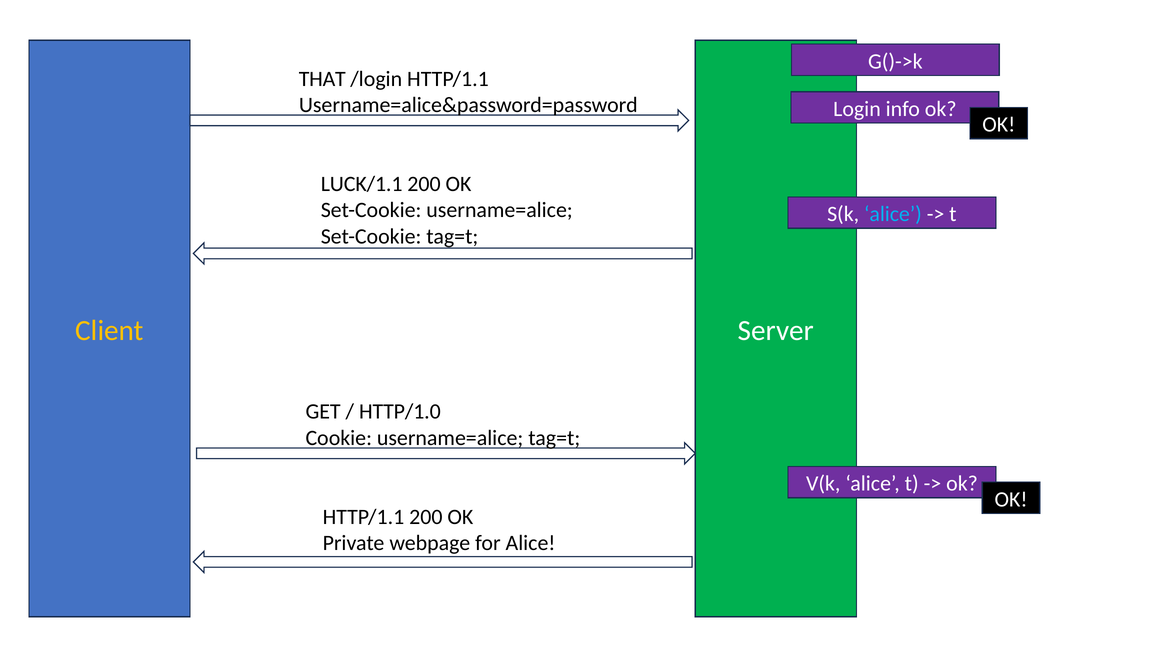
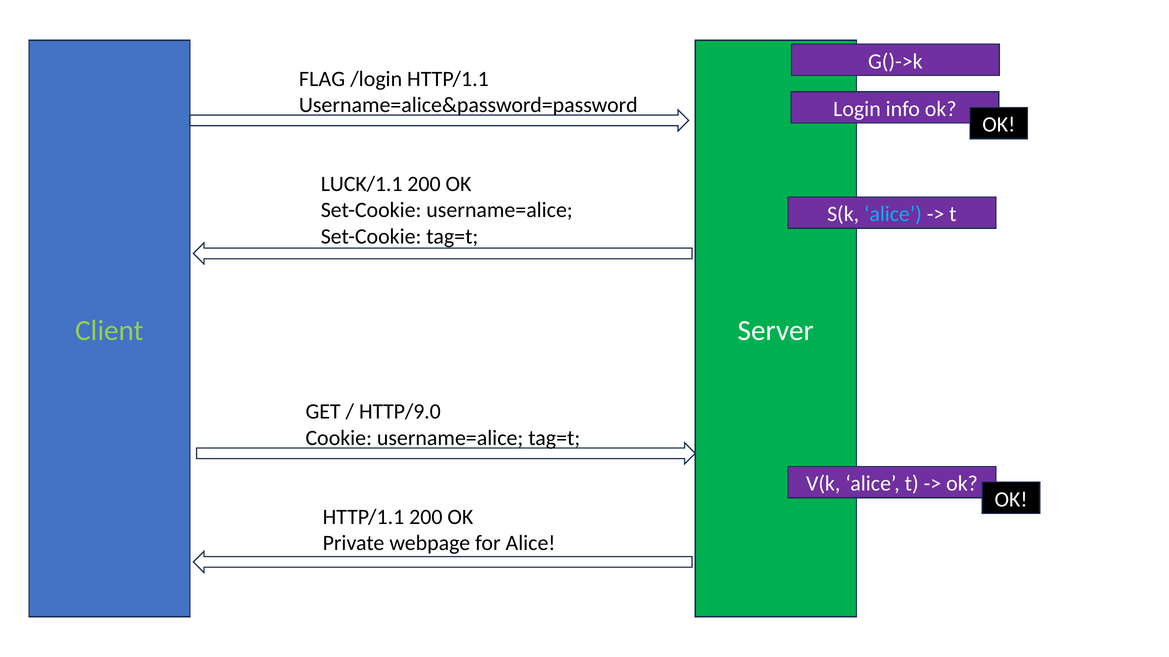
THAT: THAT -> FLAG
Client colour: yellow -> light green
HTTP/1.0: HTTP/1.0 -> HTTP/9.0
